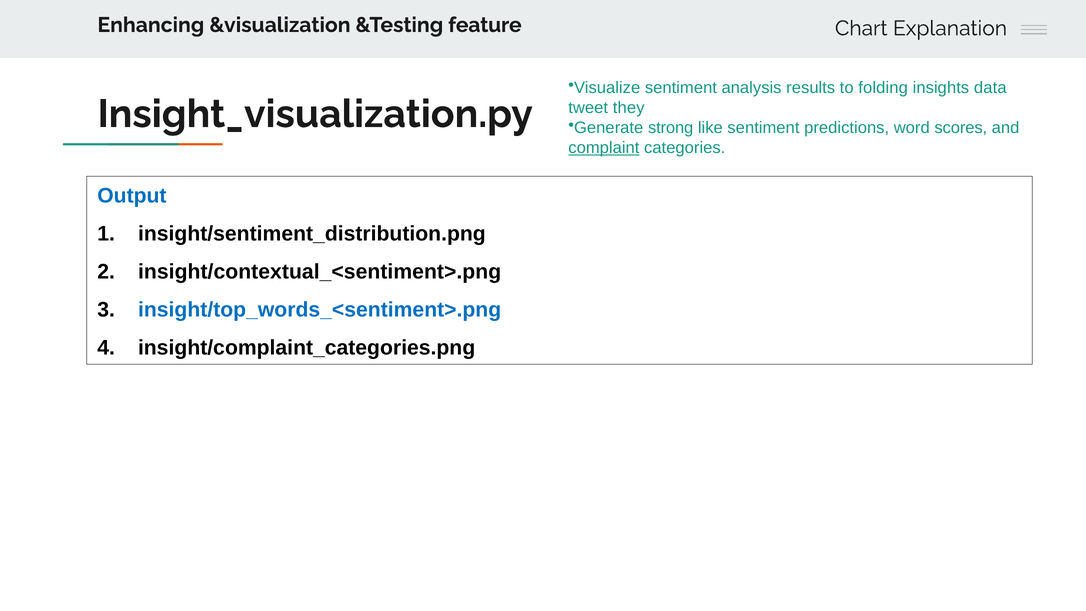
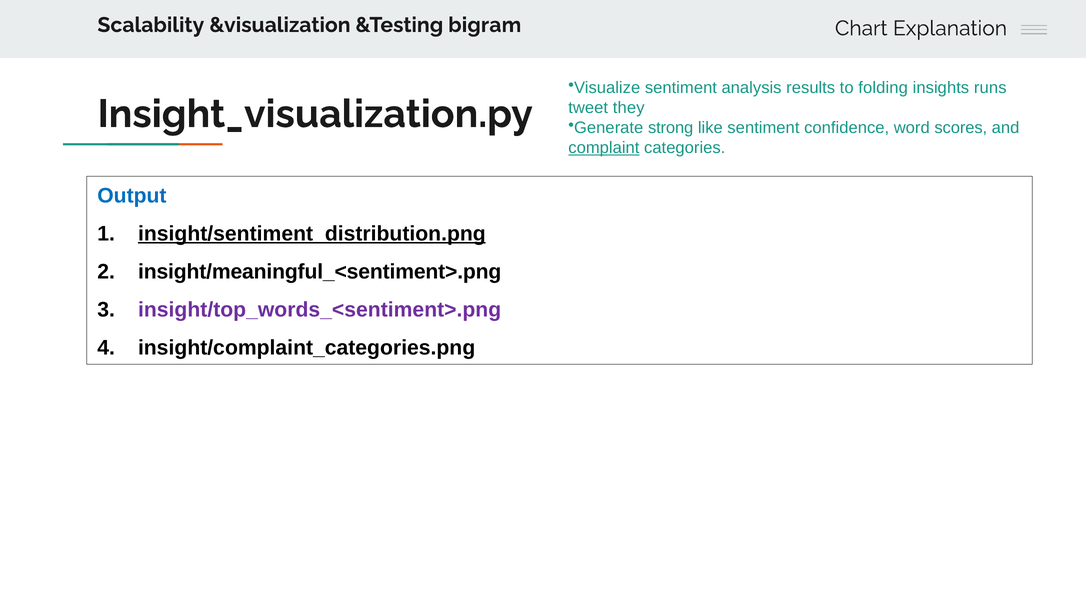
Enhancing: Enhancing -> Scalability
feature: feature -> bigram
data: data -> runs
predictions: predictions -> confidence
insight/sentiment_distribution.png underline: none -> present
insight/contextual_<sentiment>.png: insight/contextual_<sentiment>.png -> insight/meaningful_<sentiment>.png
insight/top_words_<sentiment>.png colour: blue -> purple
